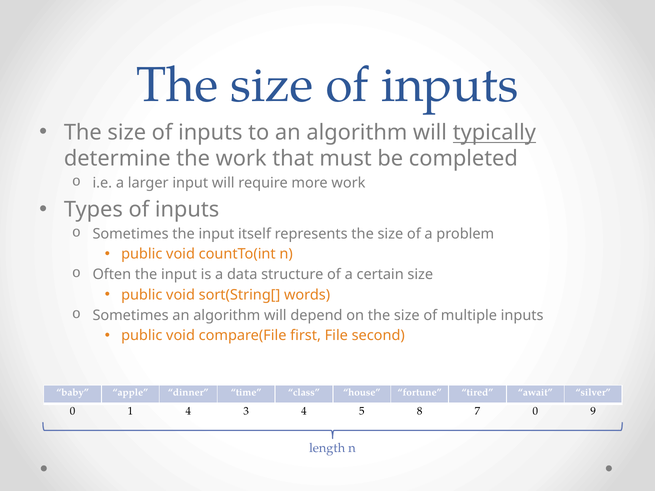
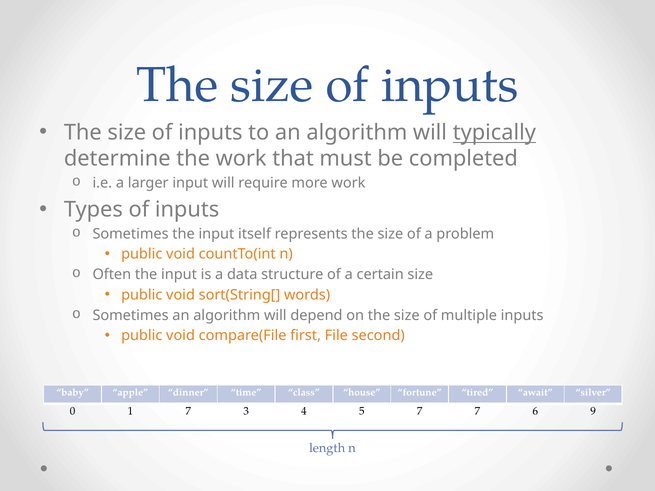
1 4: 4 -> 7
5 8: 8 -> 7
7 0: 0 -> 6
